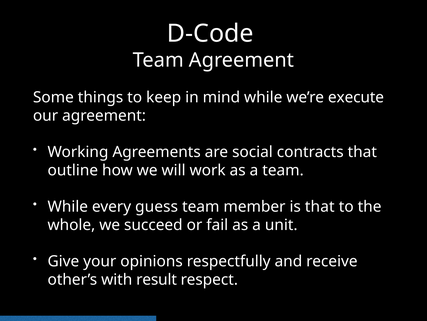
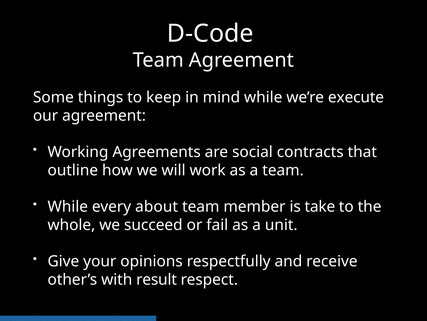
guess: guess -> about
is that: that -> take
